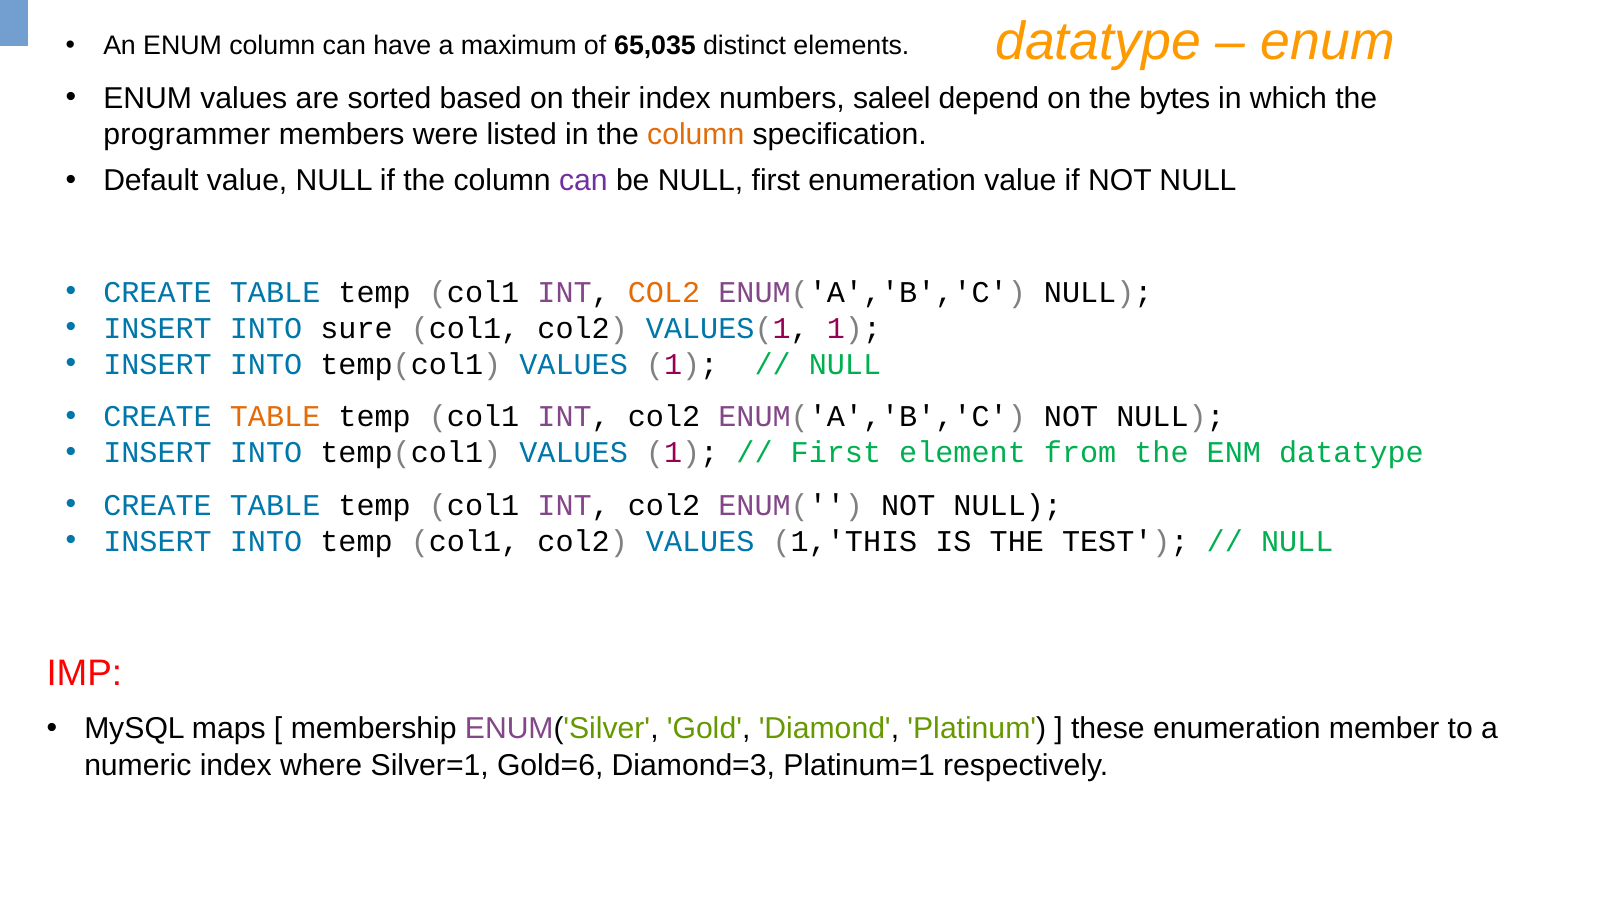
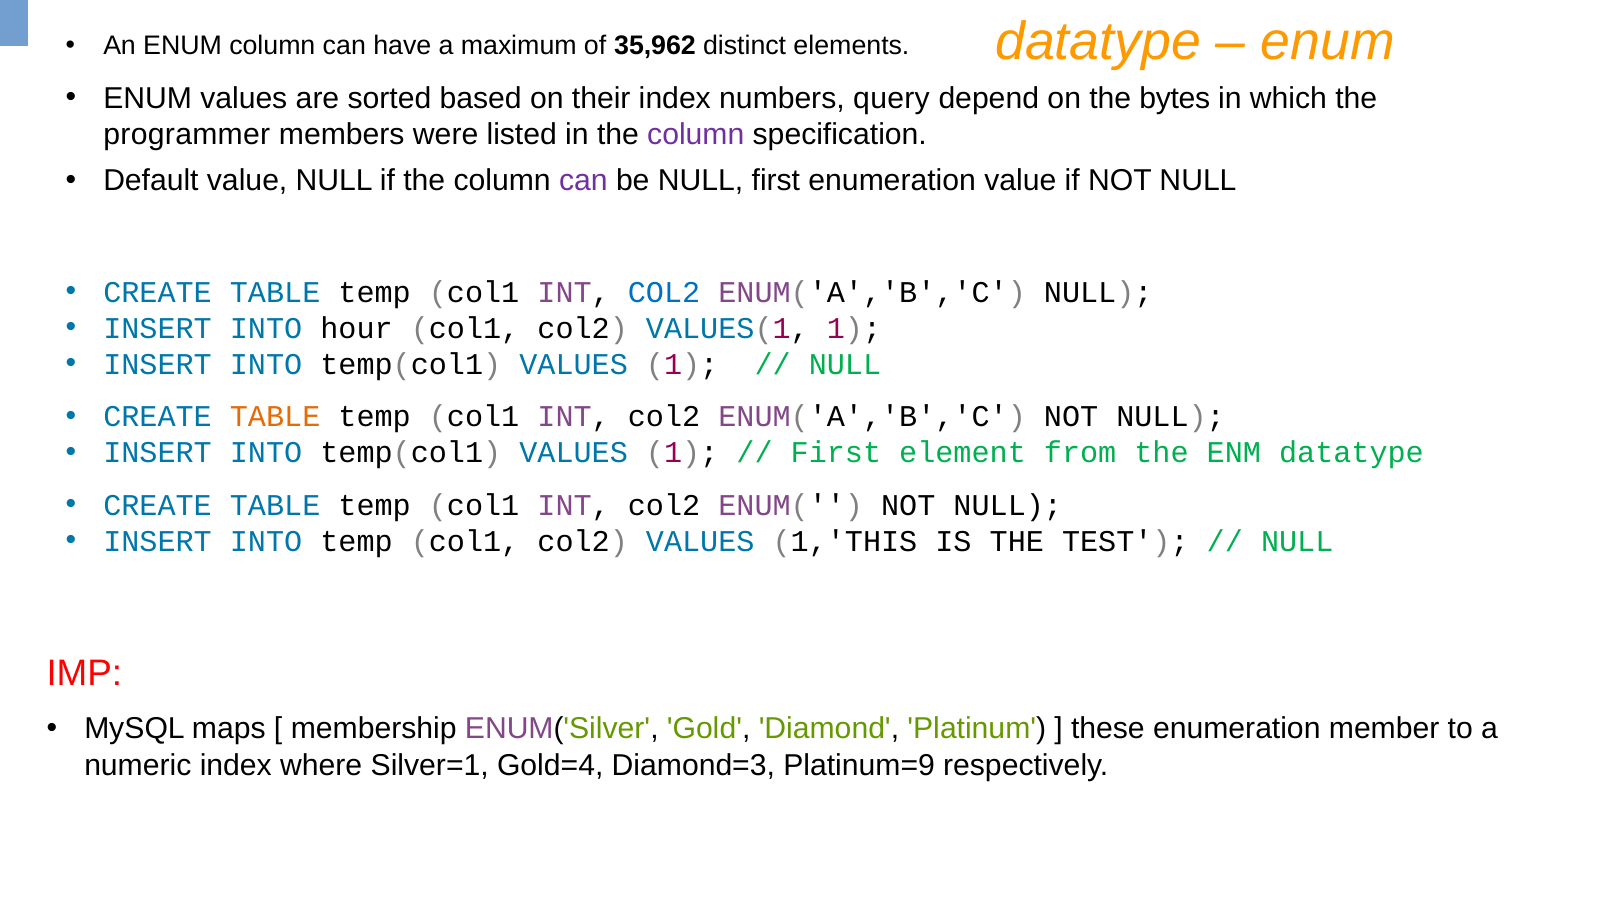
65,035: 65,035 -> 35,962
saleel: saleel -> query
column at (696, 135) colour: orange -> purple
COL2 at (664, 292) colour: orange -> blue
sure: sure -> hour
Gold=6: Gold=6 -> Gold=4
Platinum=1: Platinum=1 -> Platinum=9
